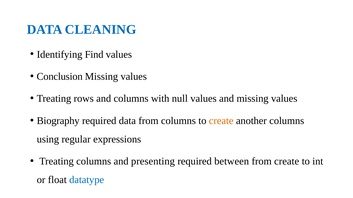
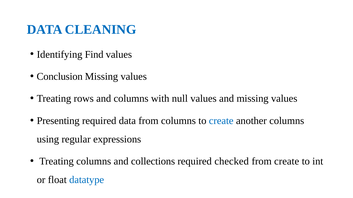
Biography: Biography -> Presenting
create at (221, 121) colour: orange -> blue
presenting: presenting -> collections
between: between -> checked
